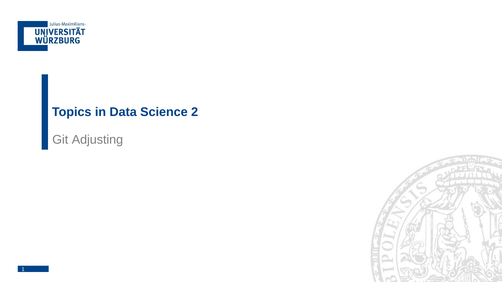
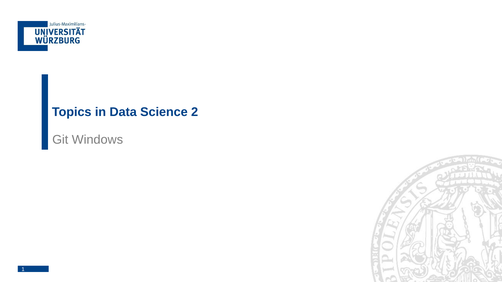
Adjusting: Adjusting -> Windows
